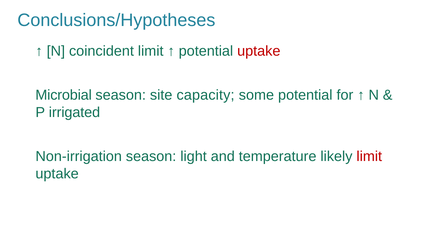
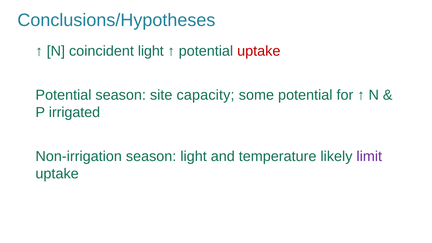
coincident limit: limit -> light
Microbial at (64, 95): Microbial -> Potential
limit at (369, 156) colour: red -> purple
